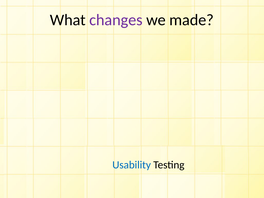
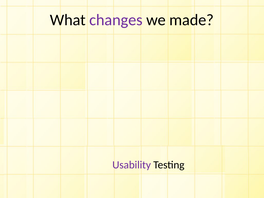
Usability colour: blue -> purple
